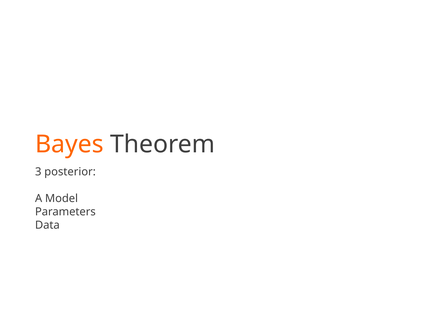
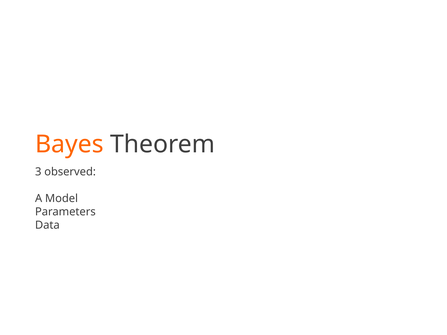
posterior: posterior -> observed
